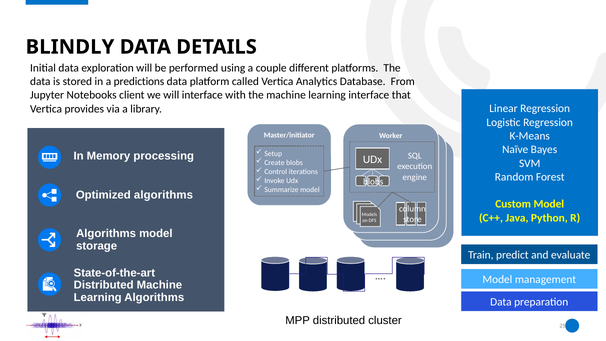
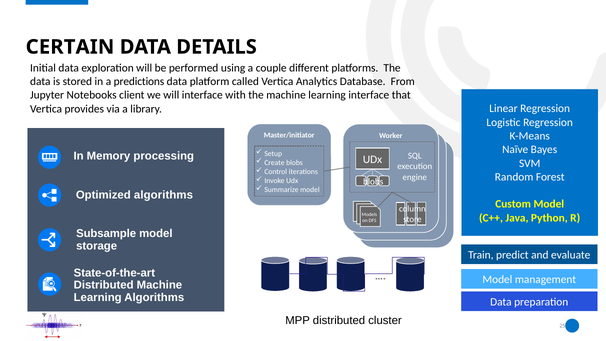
BLINDLY: BLINDLY -> CERTAIN
Algorithms at (106, 234): Algorithms -> Subsample
